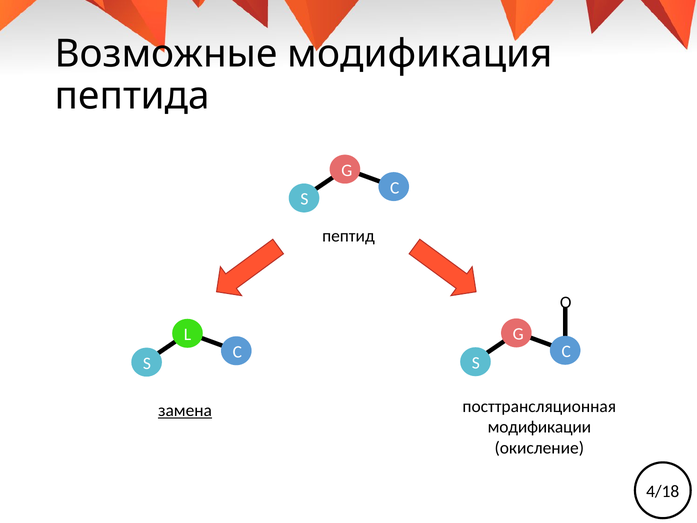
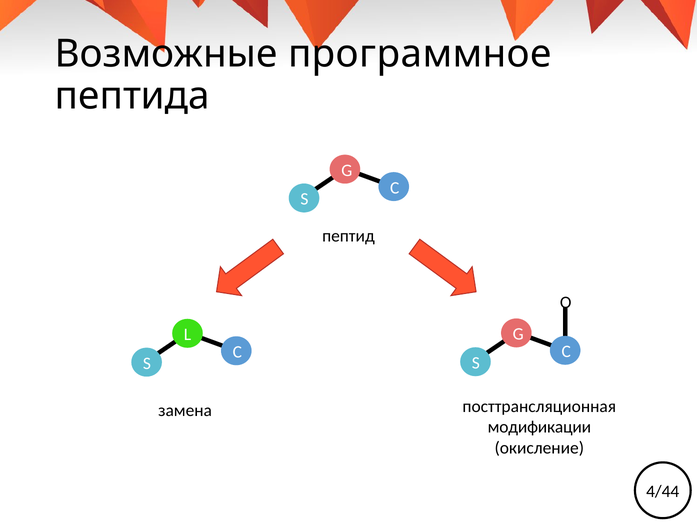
модификация: модификация -> программное
замена underline: present -> none
4/18: 4/18 -> 4/44
